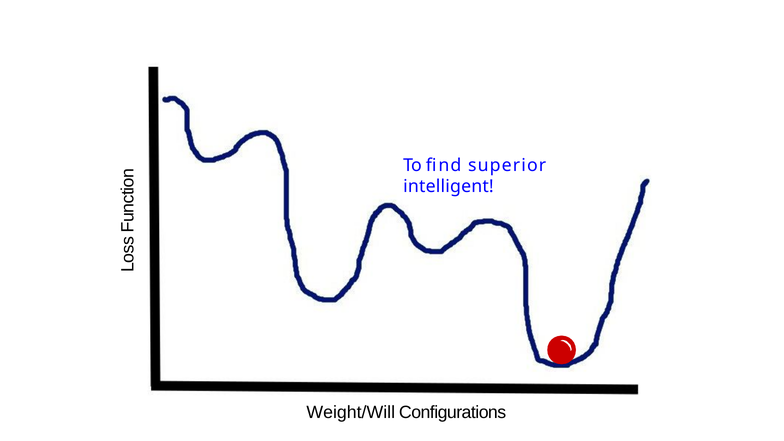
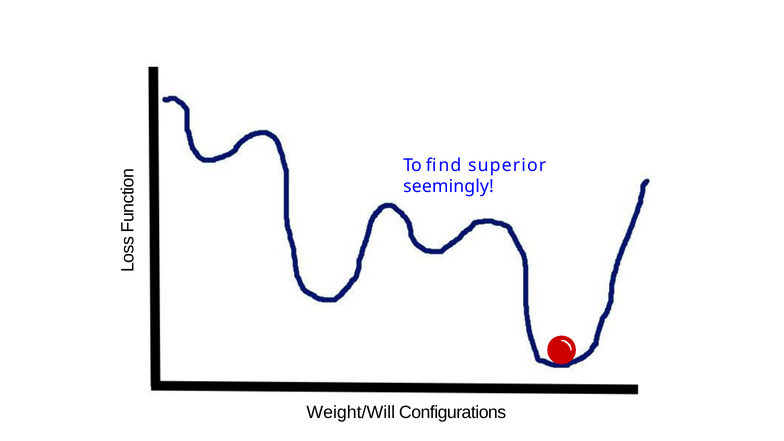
intelligent: intelligent -> seemingly
